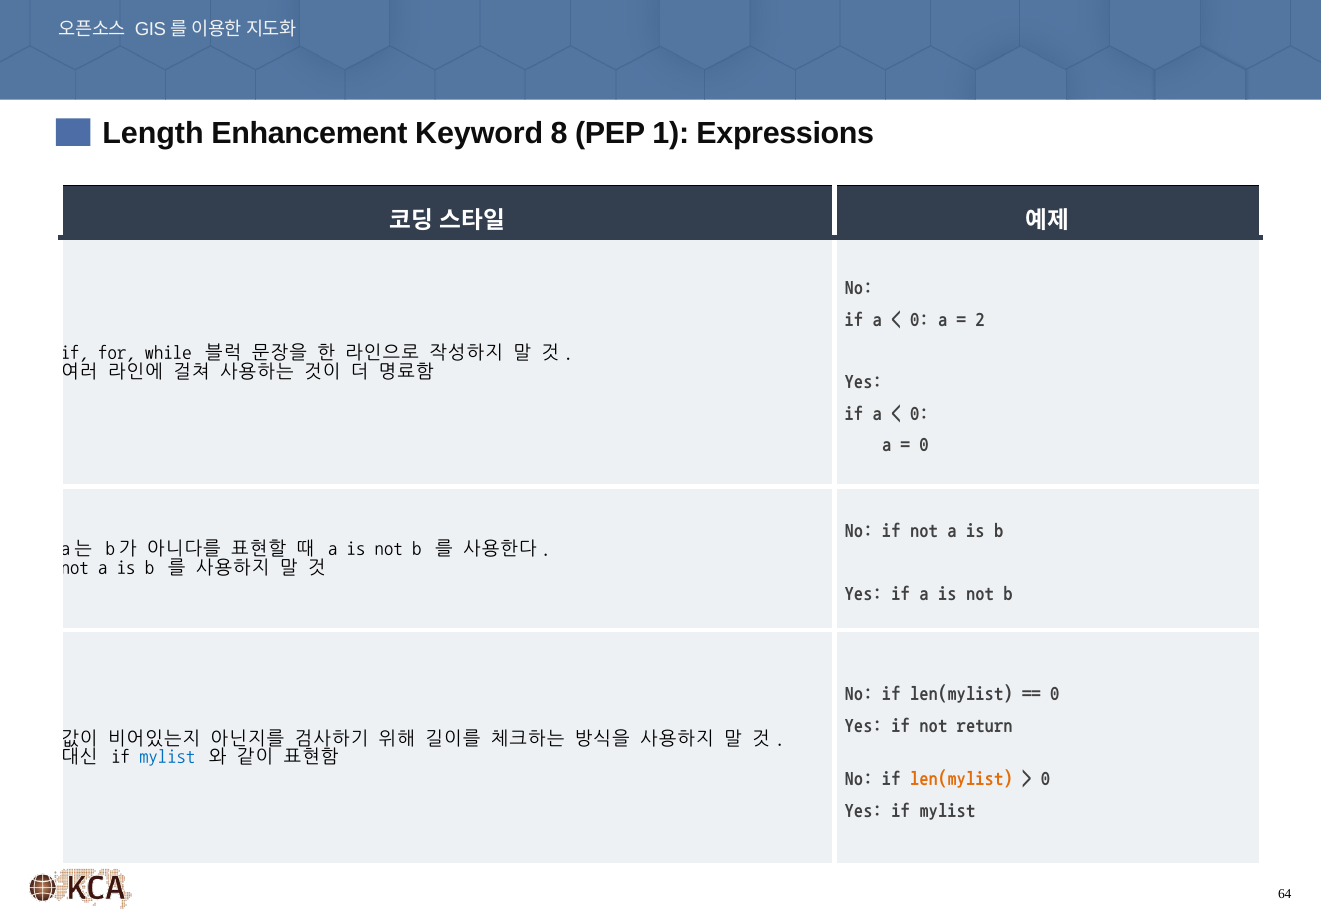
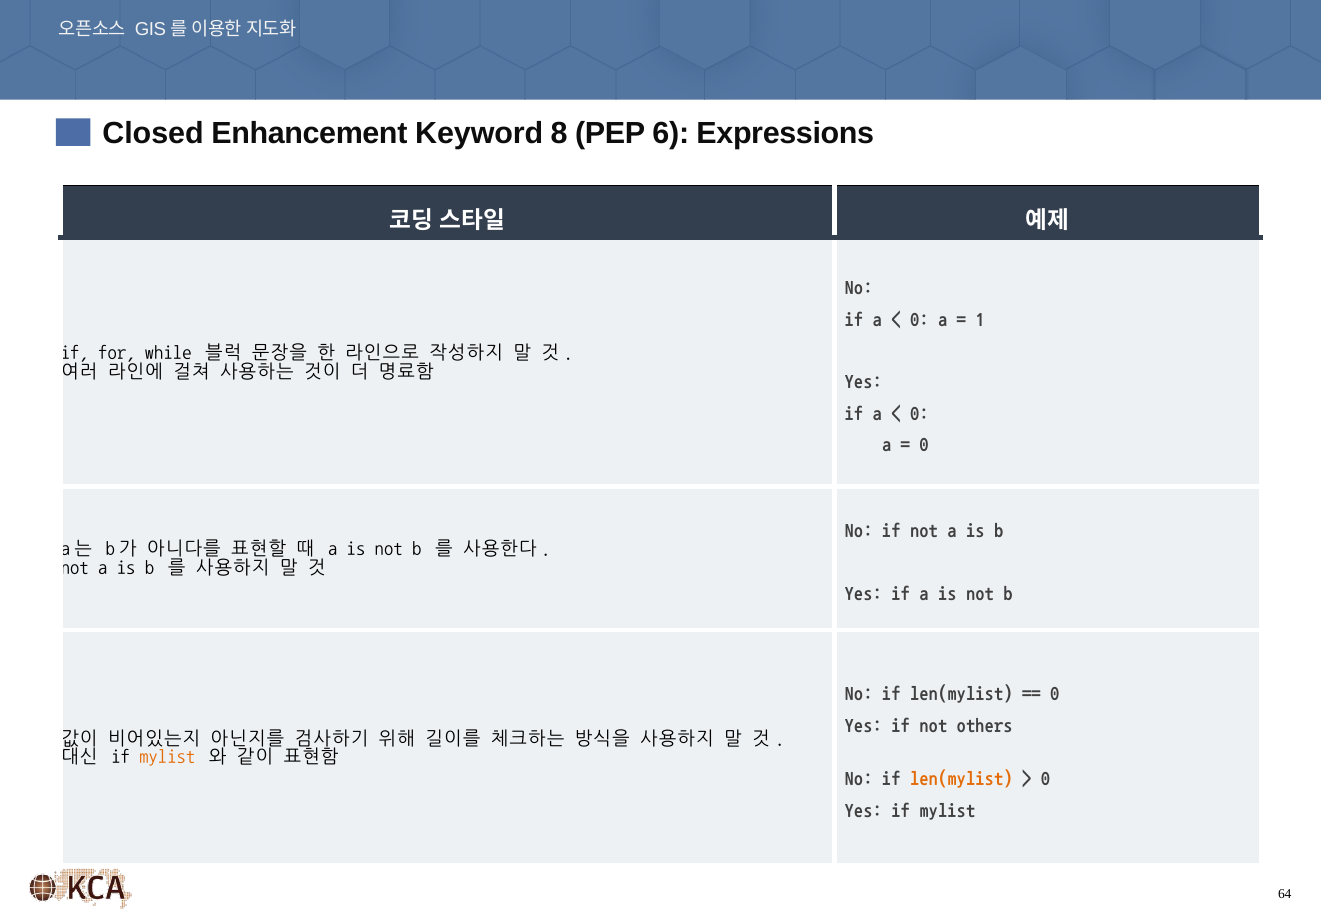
Length: Length -> Closed
1: 1 -> 6
2: 2 -> 1
return: return -> others
mylist at (167, 756) colour: blue -> orange
